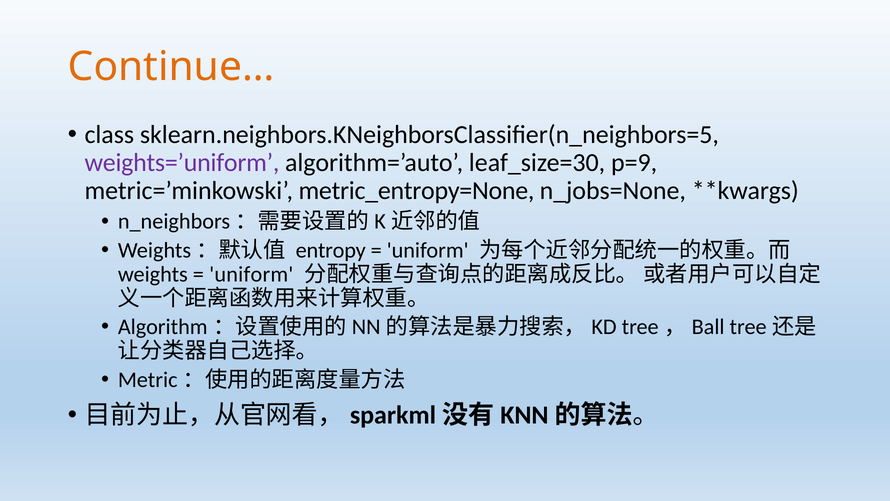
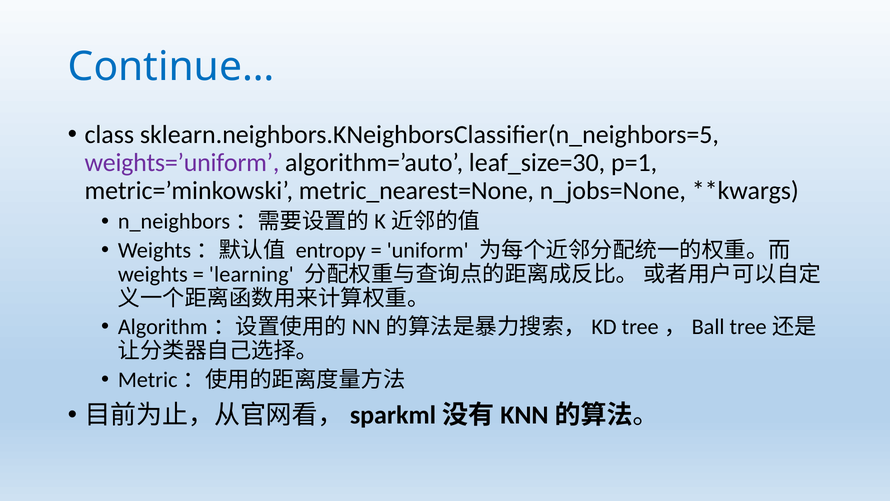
Continue… colour: orange -> blue
p=9: p=9 -> p=1
metric_entropy=None: metric_entropy=None -> metric_nearest=None
uniform at (251, 274): uniform -> learning
